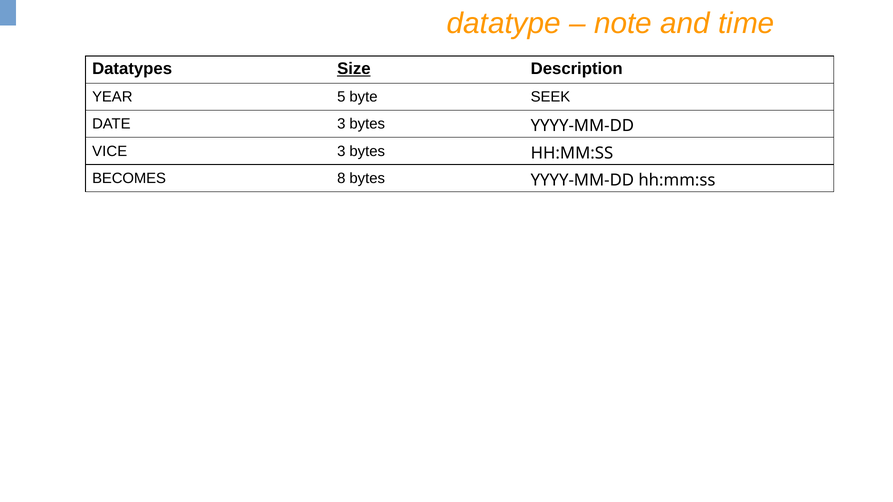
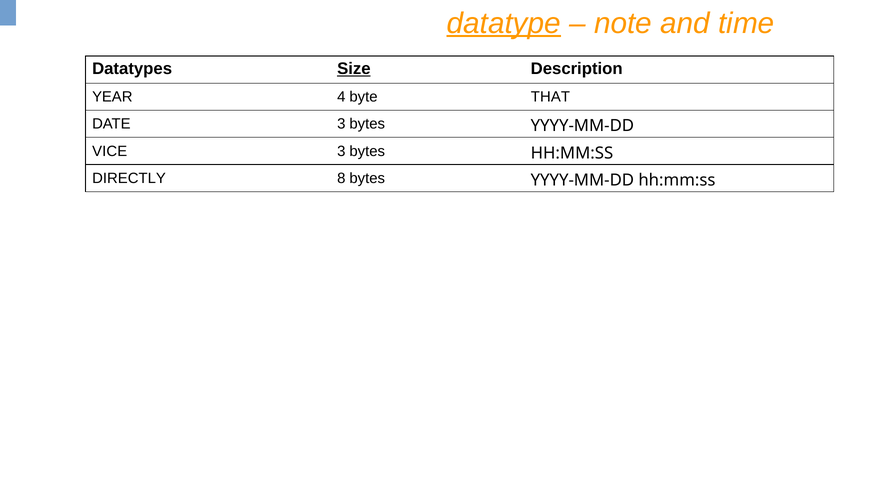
datatype underline: none -> present
5: 5 -> 4
SEEK: SEEK -> THAT
BECOMES: BECOMES -> DIRECTLY
